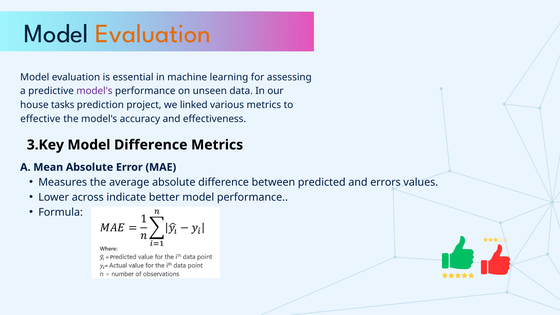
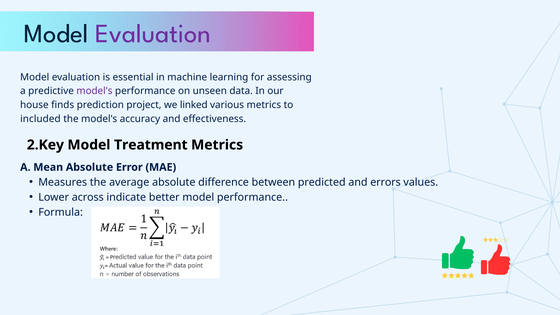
Evaluation at (153, 33) colour: orange -> purple
tasks: tasks -> finds
effective: effective -> included
3.Key: 3.Key -> 2.Key
Model Difference: Difference -> Treatment
